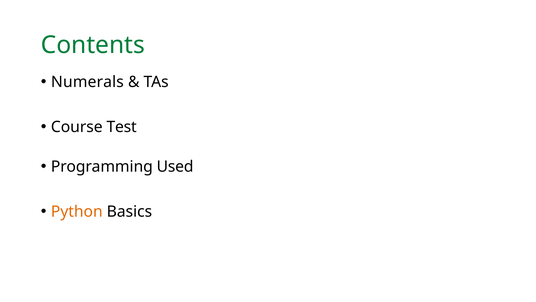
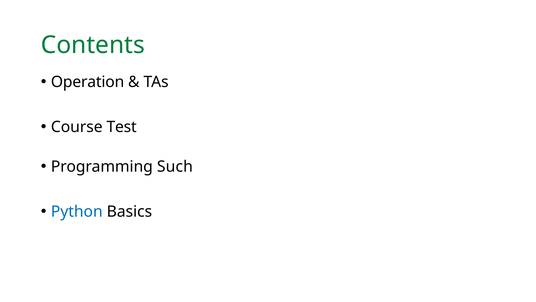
Numerals: Numerals -> Operation
Used: Used -> Such
Python colour: orange -> blue
